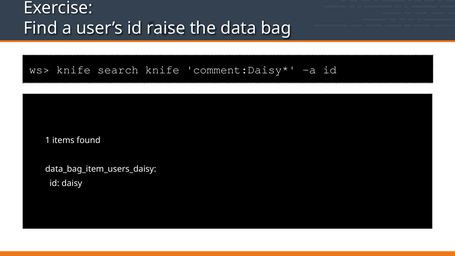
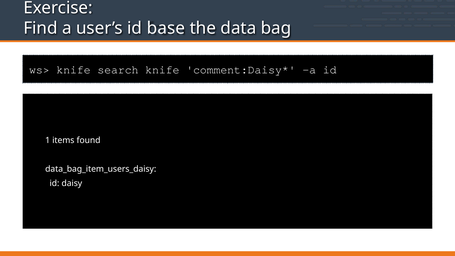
raise: raise -> base
